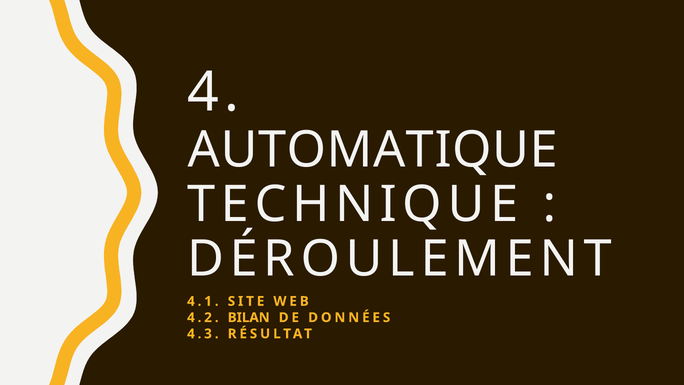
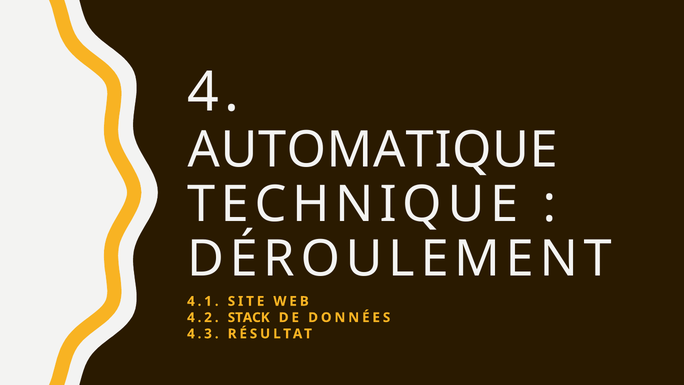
BILAN: BILAN -> STACK
